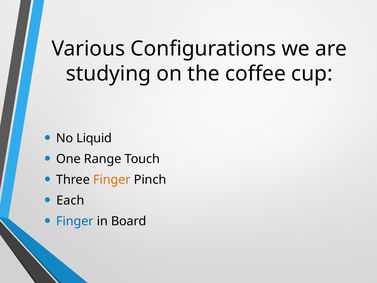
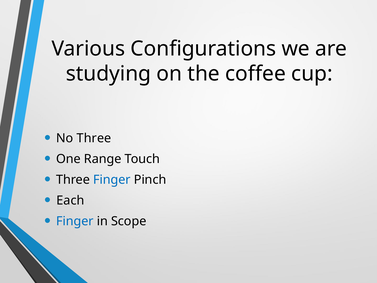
No Liquid: Liquid -> Three
Finger at (112, 180) colour: orange -> blue
Board: Board -> Scope
